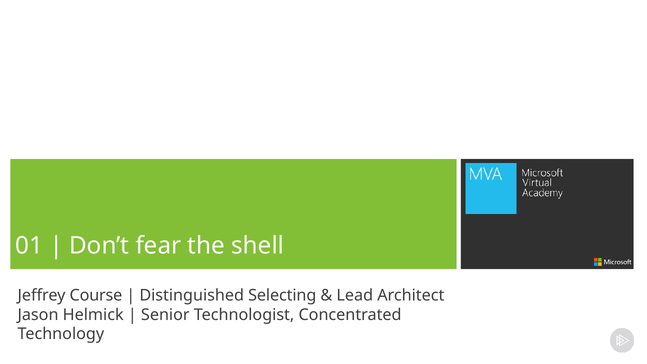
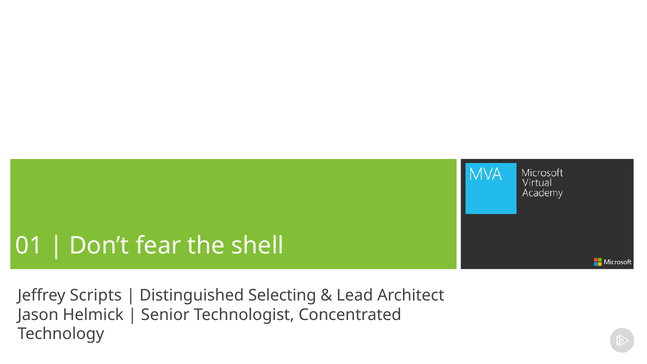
Course: Course -> Scripts
